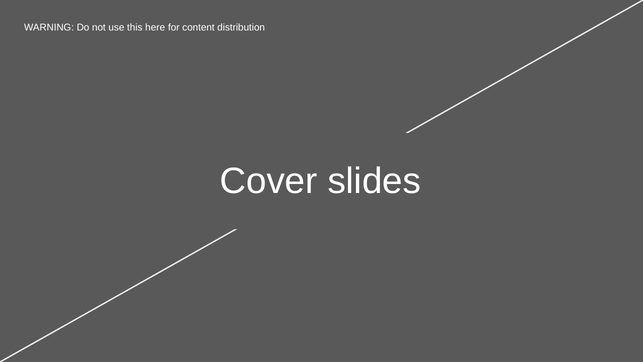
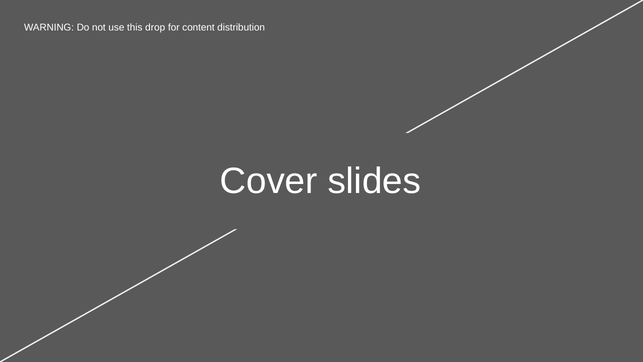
here: here -> drop
